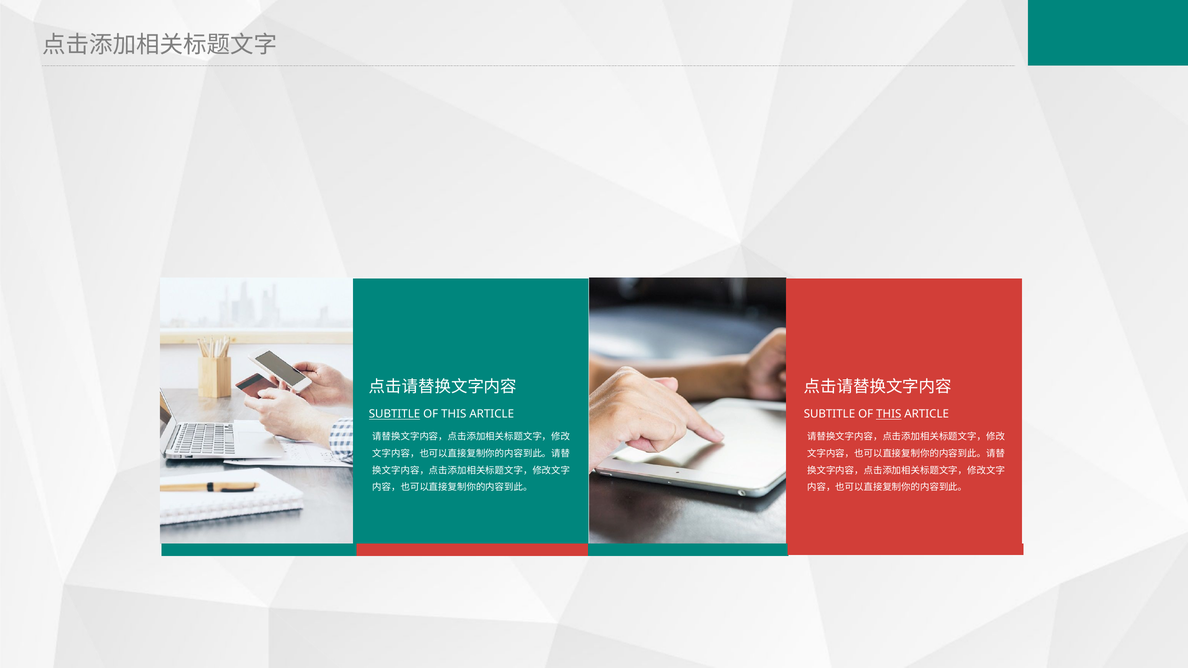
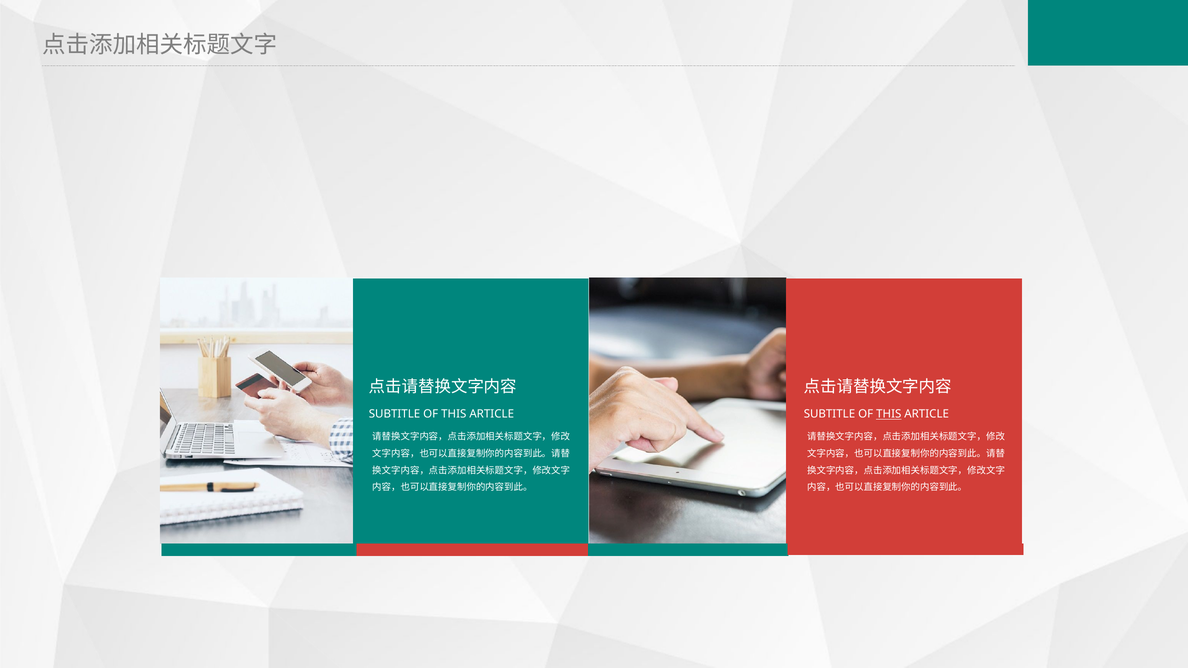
SUBTITLE at (394, 414) underline: present -> none
